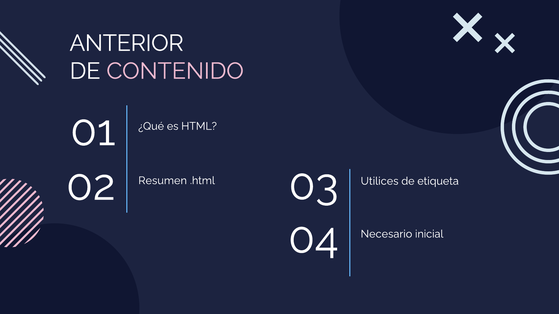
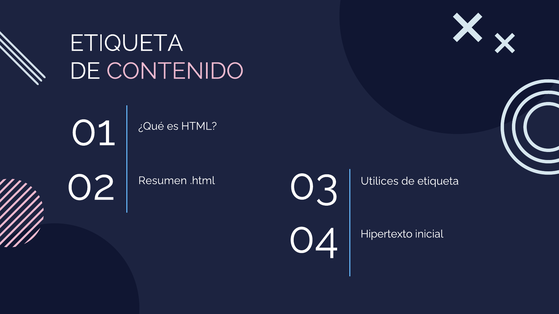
ANTERIOR at (127, 43): ANTERIOR -> ETIQUETA
Necesario: Necesario -> Hipertexto
